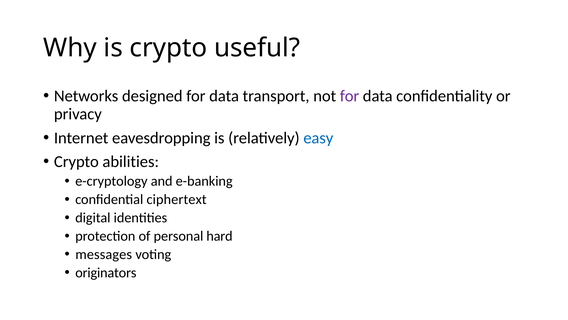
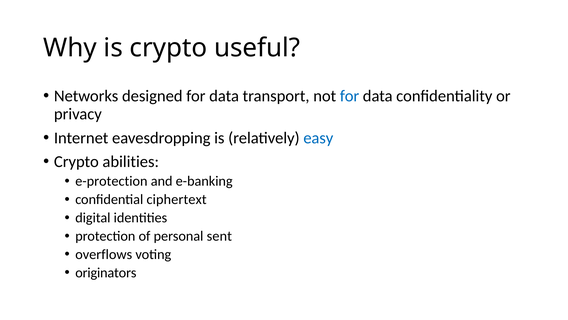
for at (350, 96) colour: purple -> blue
e-cryptology: e-cryptology -> e-protection
hard: hard -> sent
messages: messages -> overflows
